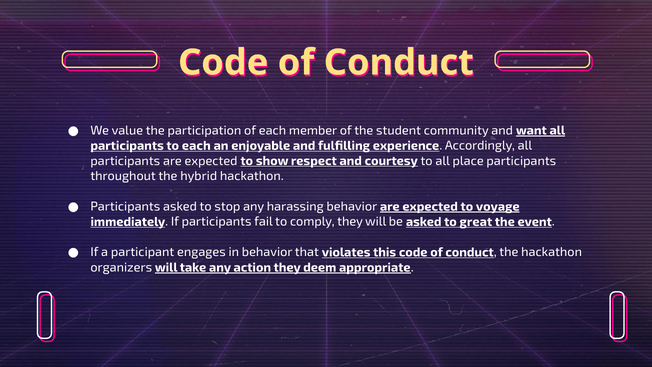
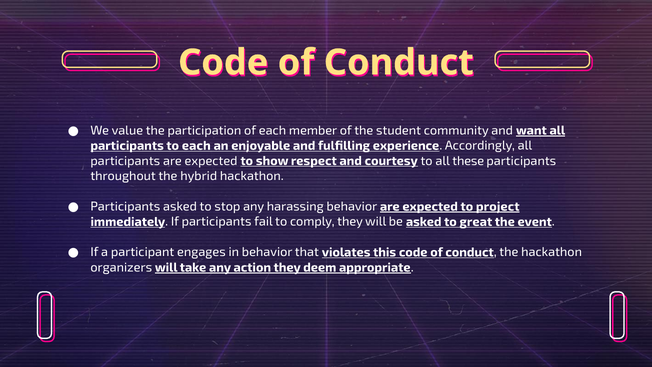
place: place -> these
voyage: voyage -> project
